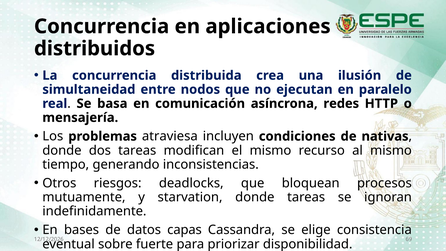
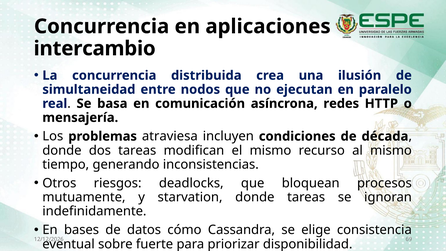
distribuidos: distribuidos -> intercambio
nativas: nativas -> década
capas: capas -> cómo
